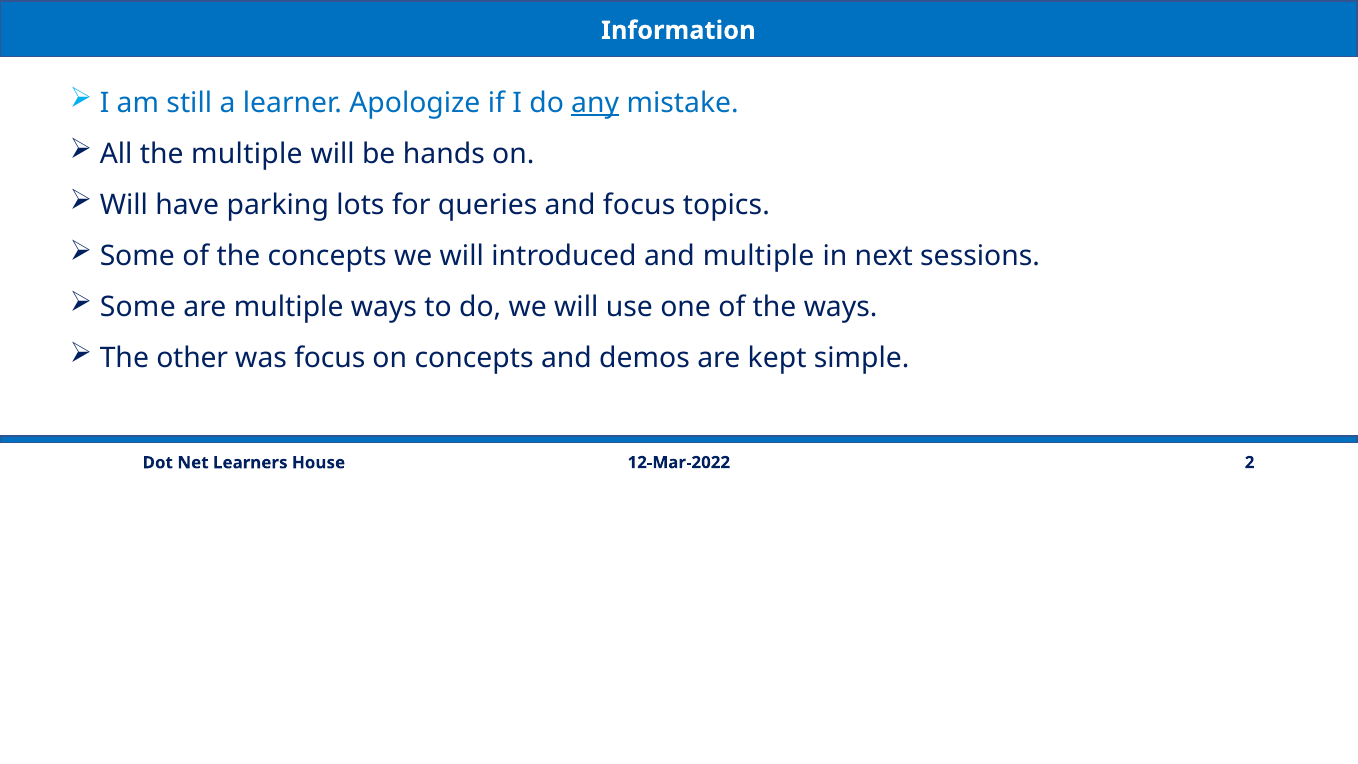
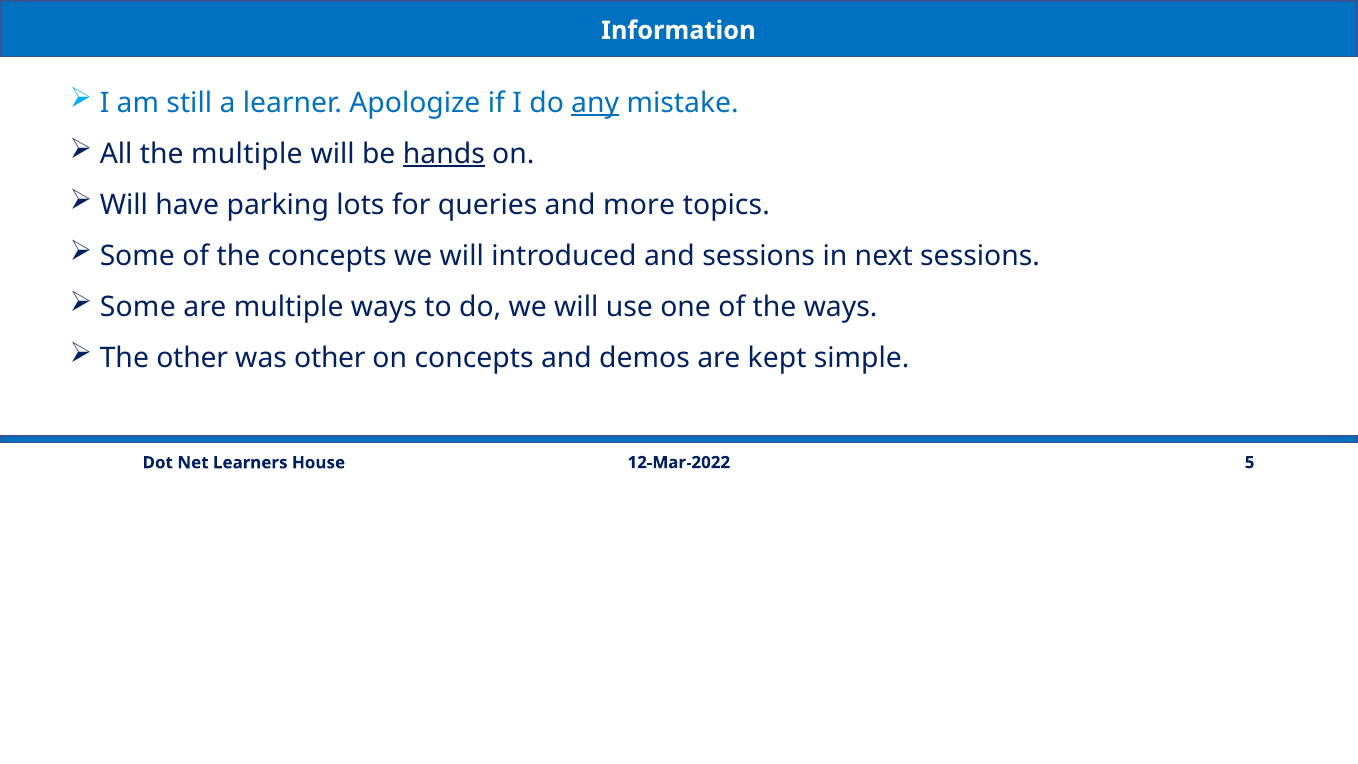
hands underline: none -> present
and focus: focus -> more
and multiple: multiple -> sessions
was focus: focus -> other
2: 2 -> 5
